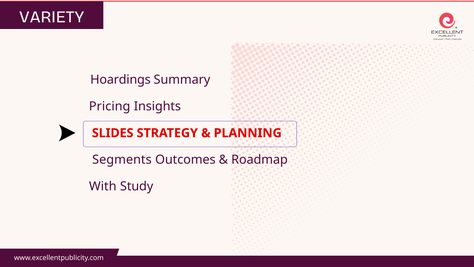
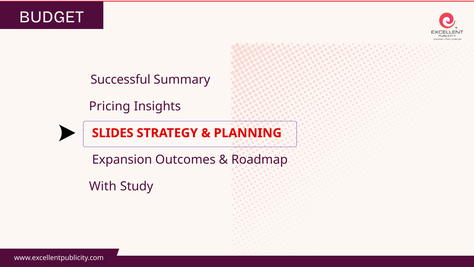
VARIETY: VARIETY -> BUDGET
Hoardings: Hoardings -> Successful
Segments: Segments -> Expansion
